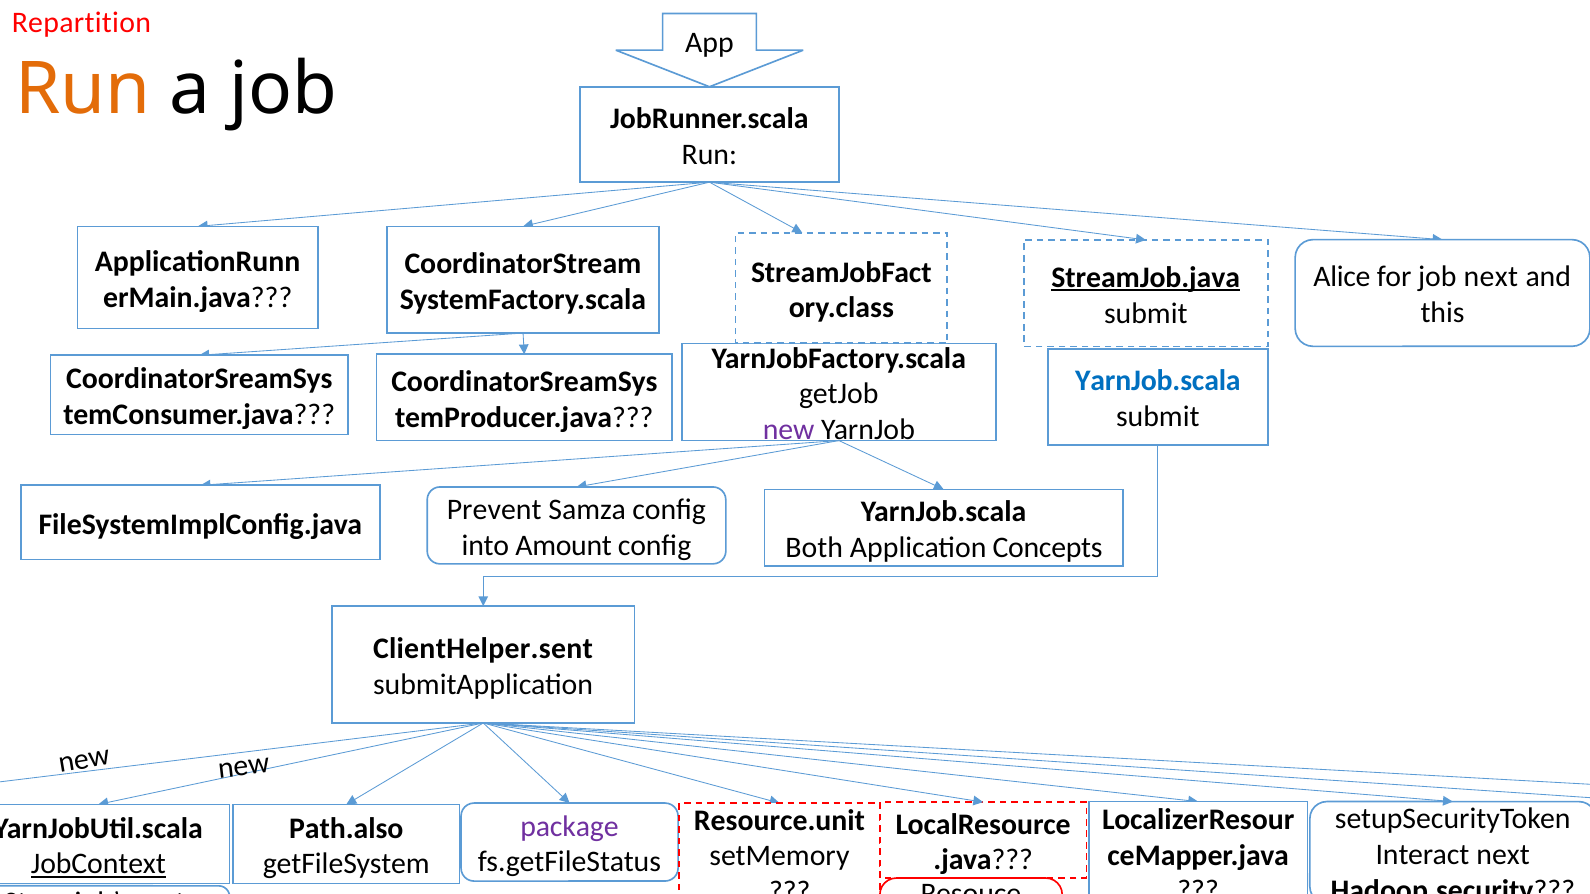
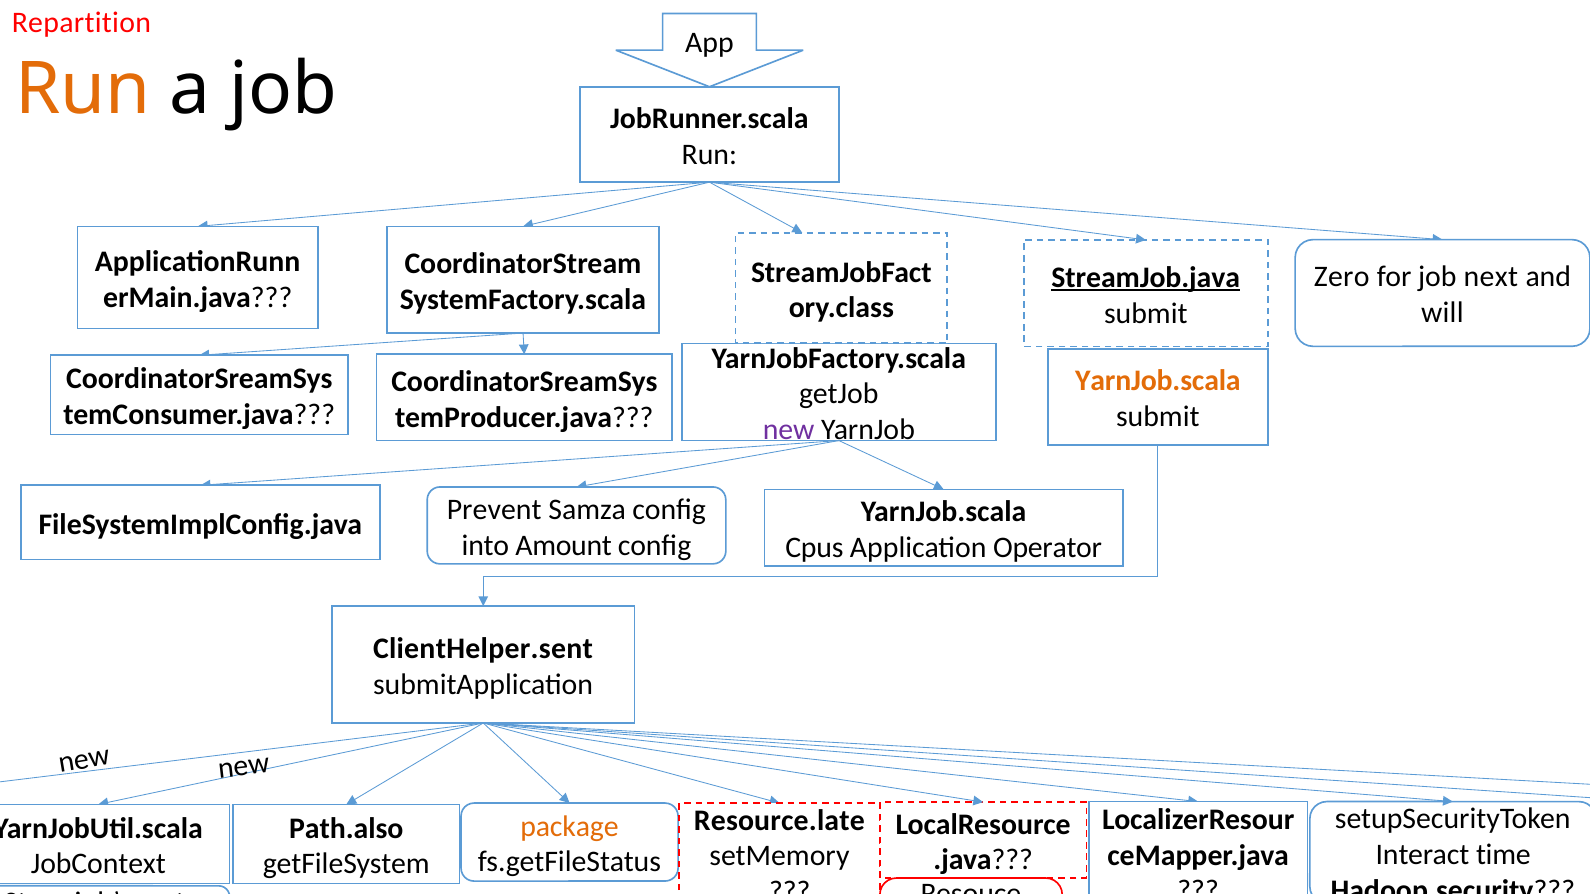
Alice: Alice -> Zero
this: this -> will
YarnJob.scala at (1158, 381) colour: blue -> orange
Both: Both -> Cpus
Concepts: Concepts -> Operator
Resource.unit: Resource.unit -> Resource.late
package colour: purple -> orange
Interact next: next -> time
JobContext underline: present -> none
